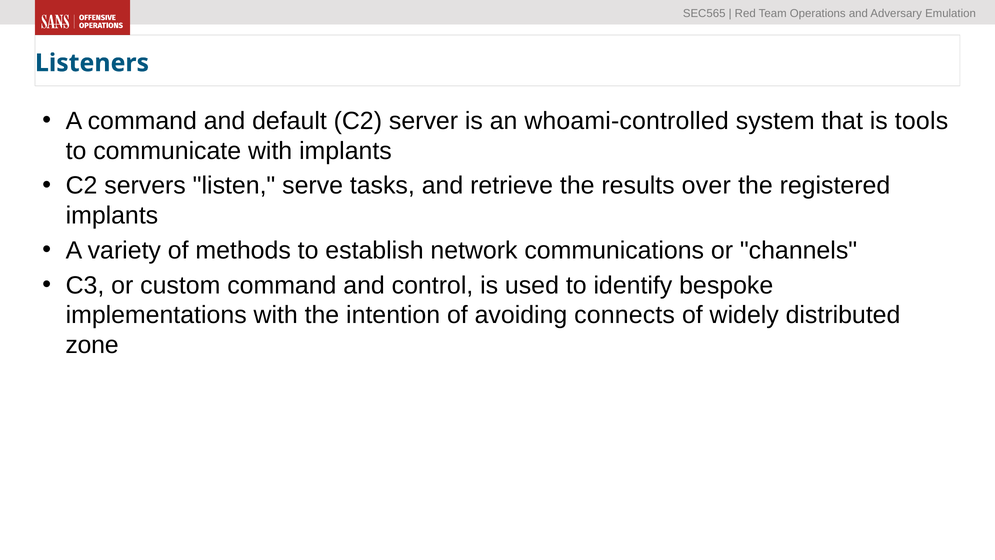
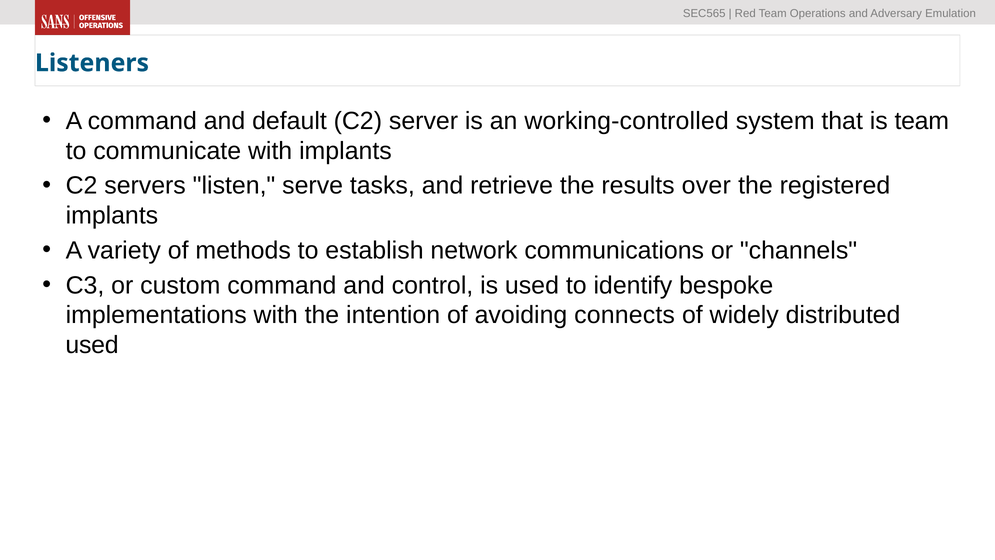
whoami-controlled: whoami-controlled -> working-controlled
is tools: tools -> team
zone at (92, 345): zone -> used
